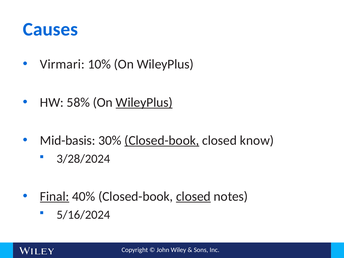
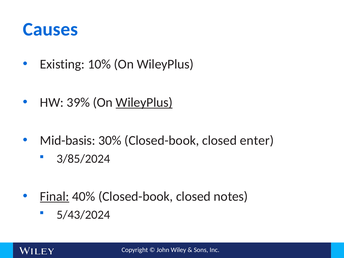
Virmari: Virmari -> Existing
58%: 58% -> 39%
Closed-book at (162, 140) underline: present -> none
know: know -> enter
3/28/2024: 3/28/2024 -> 3/85/2024
closed at (193, 196) underline: present -> none
5/16/2024: 5/16/2024 -> 5/43/2024
